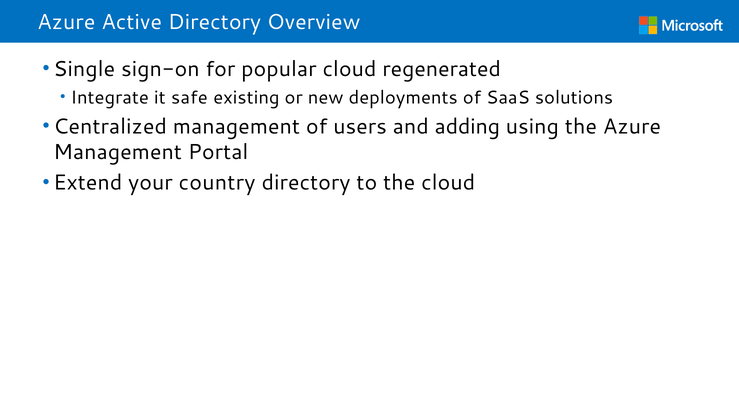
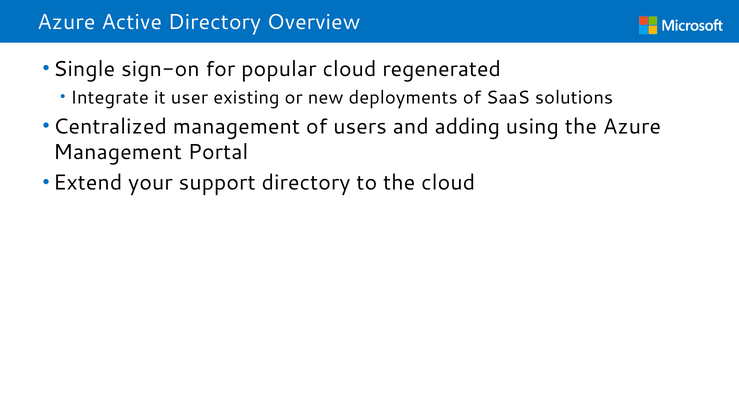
safe: safe -> user
country: country -> support
